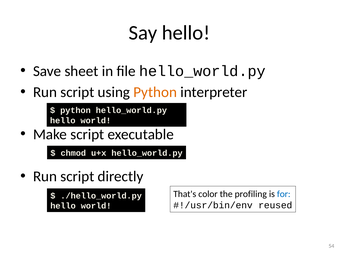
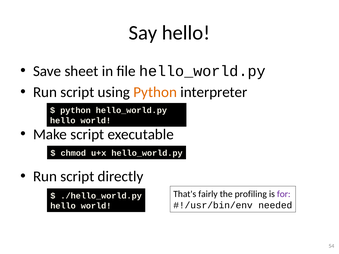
color: color -> fairly
for colour: blue -> purple
reused: reused -> needed
